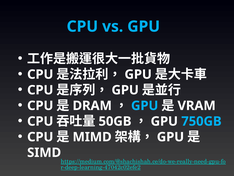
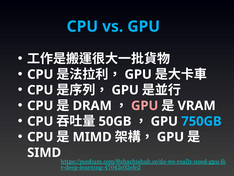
GPU at (145, 105) colour: light blue -> pink
